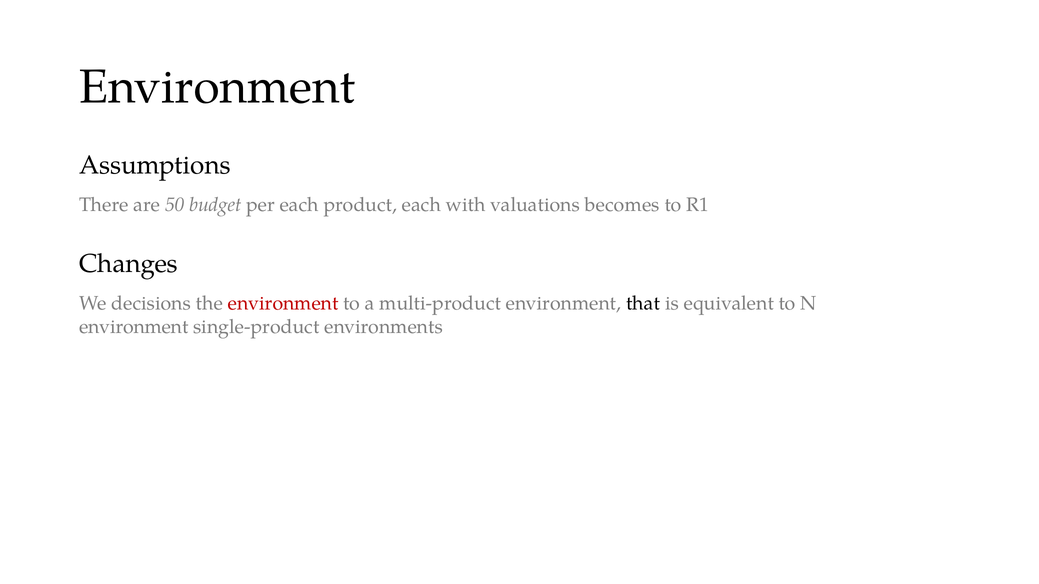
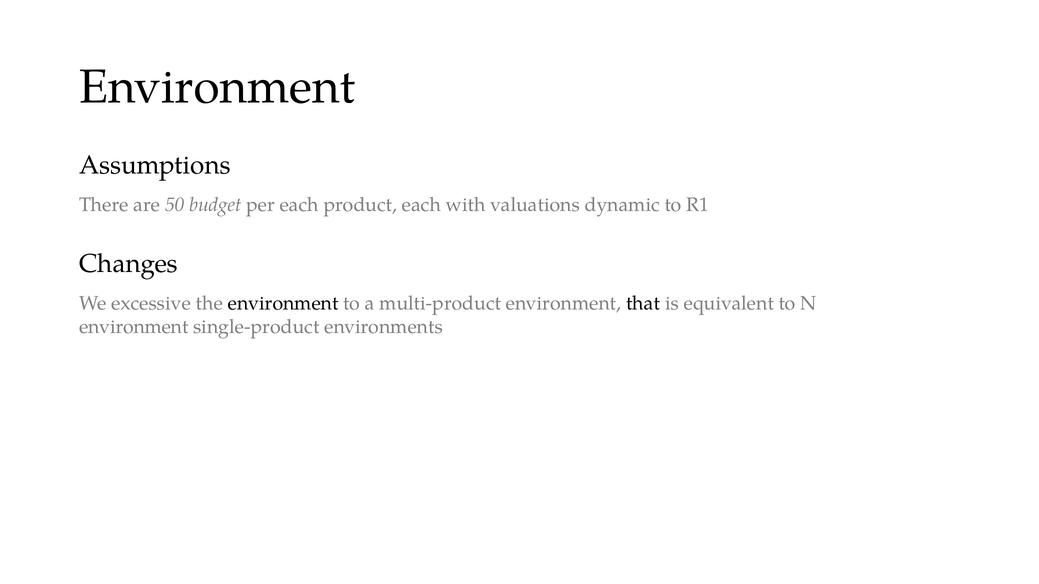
becomes: becomes -> dynamic
decisions: decisions -> excessive
environment at (283, 304) colour: red -> black
